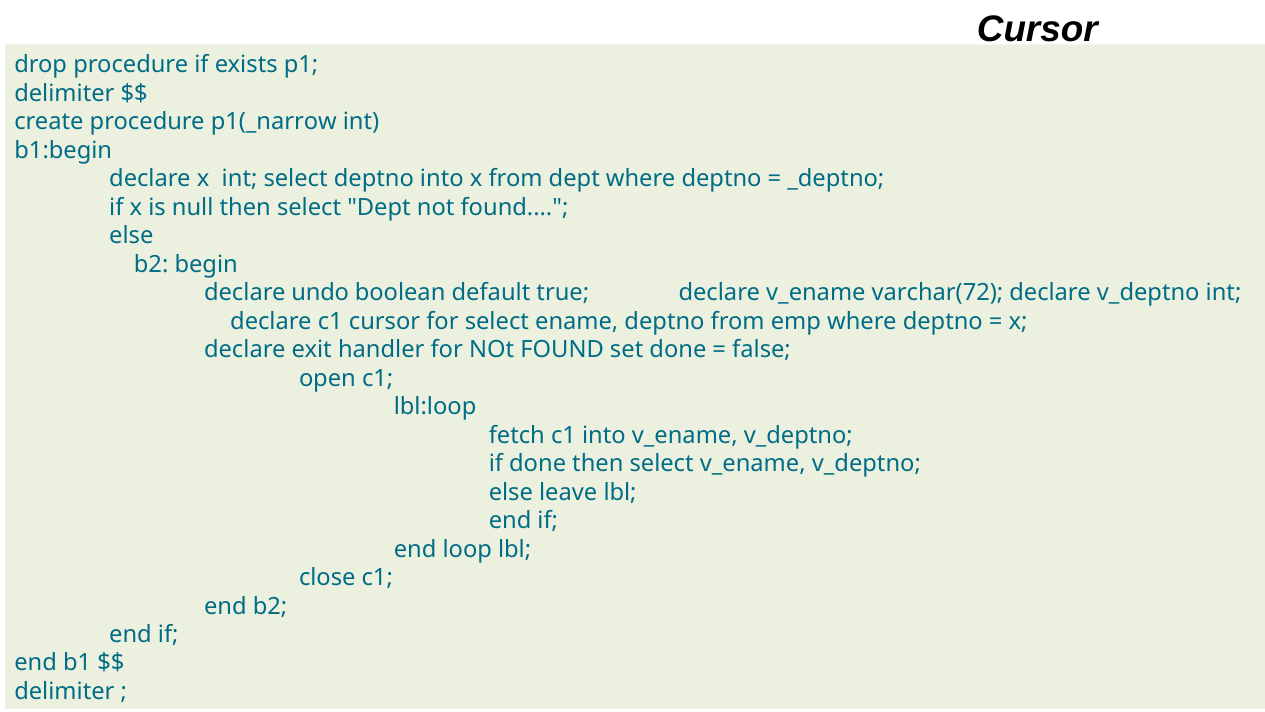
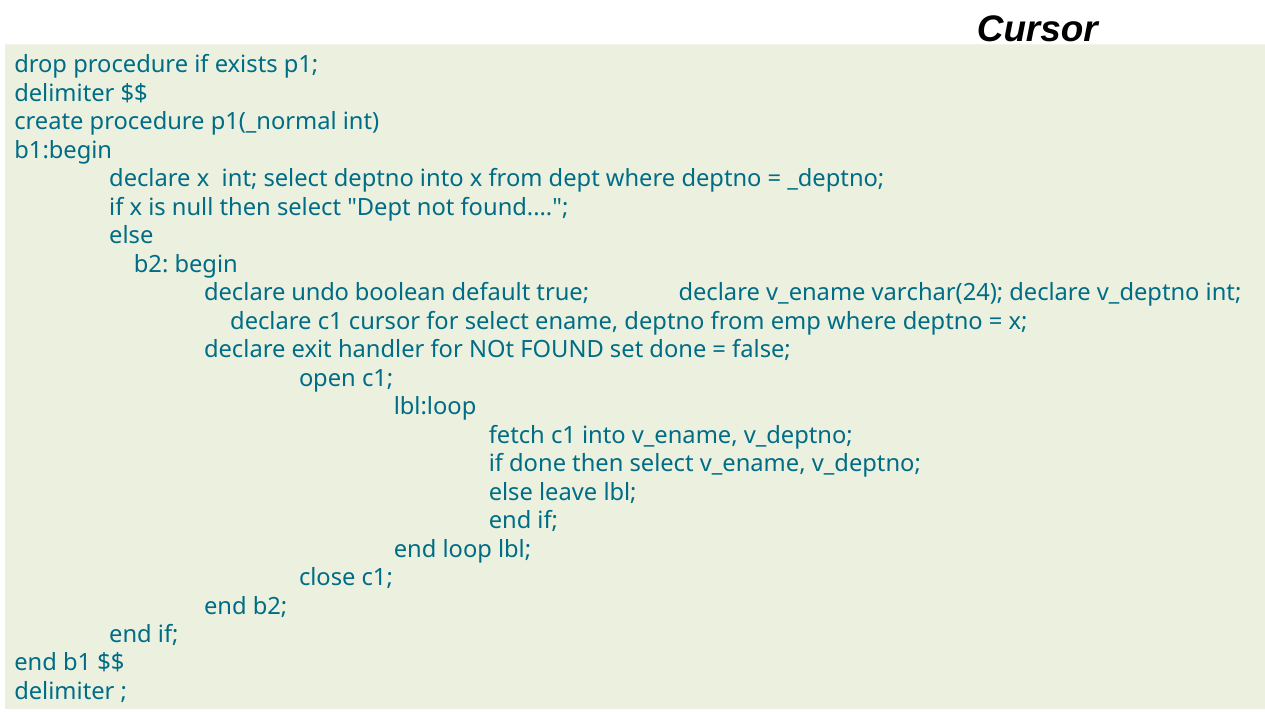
p1(_narrow: p1(_narrow -> p1(_normal
varchar(72: varchar(72 -> varchar(24
